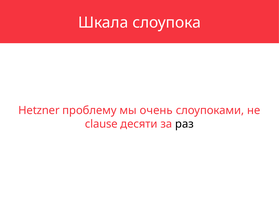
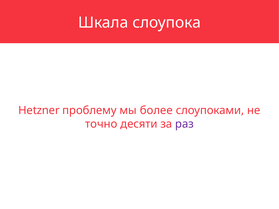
очень: очень -> более
clause: clause -> точно
раз colour: black -> purple
